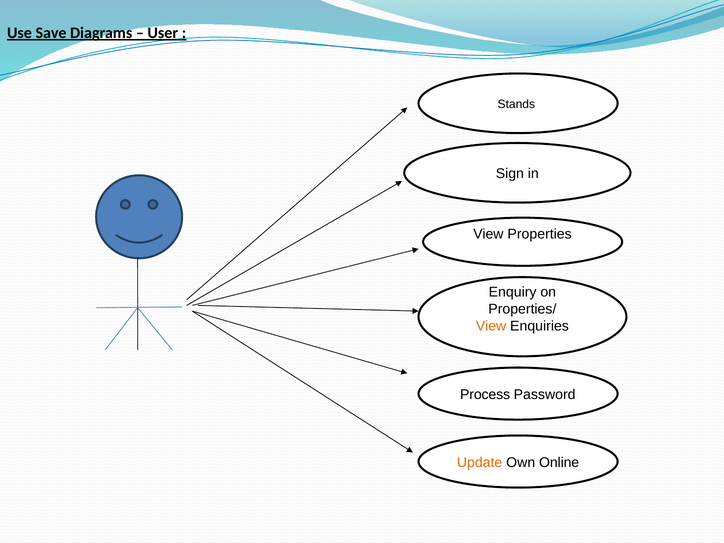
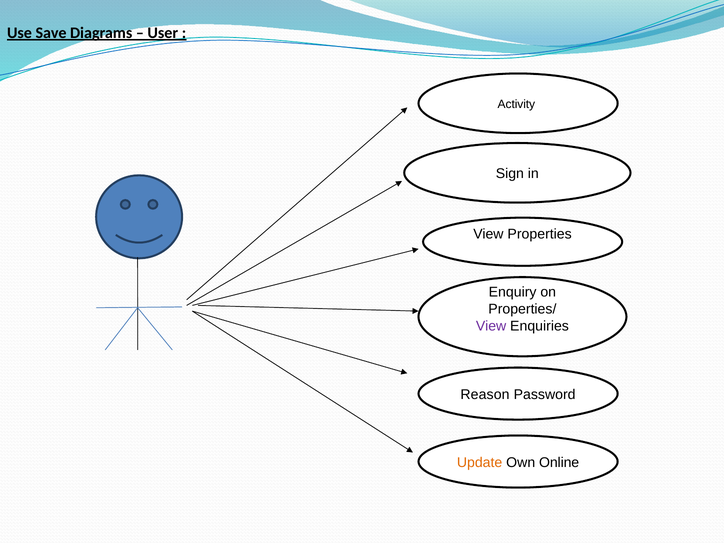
Stands: Stands -> Activity
View at (491, 326) colour: orange -> purple
Process: Process -> Reason
